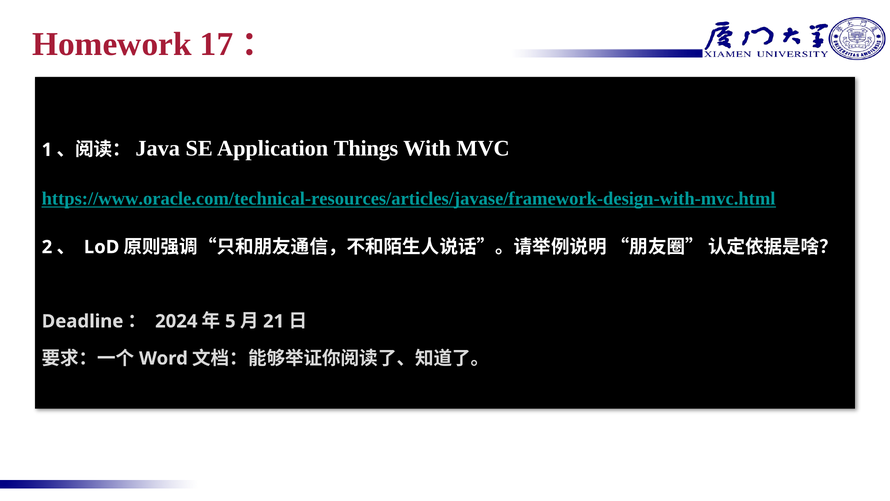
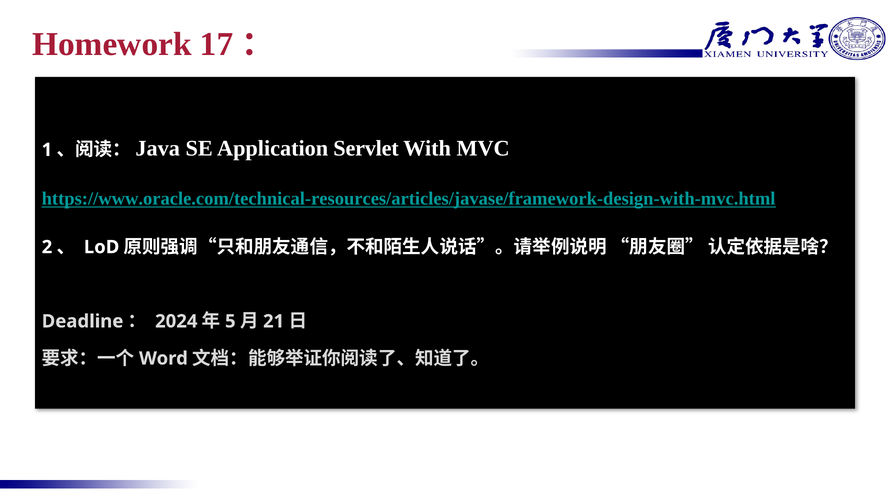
Things: Things -> Servlet
